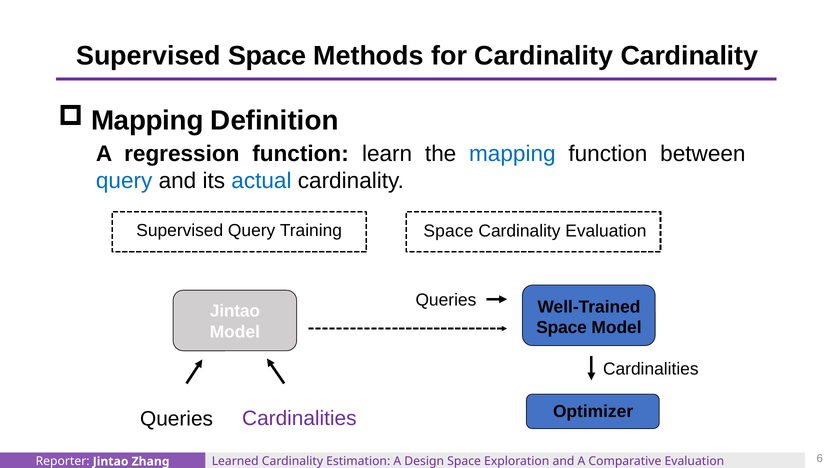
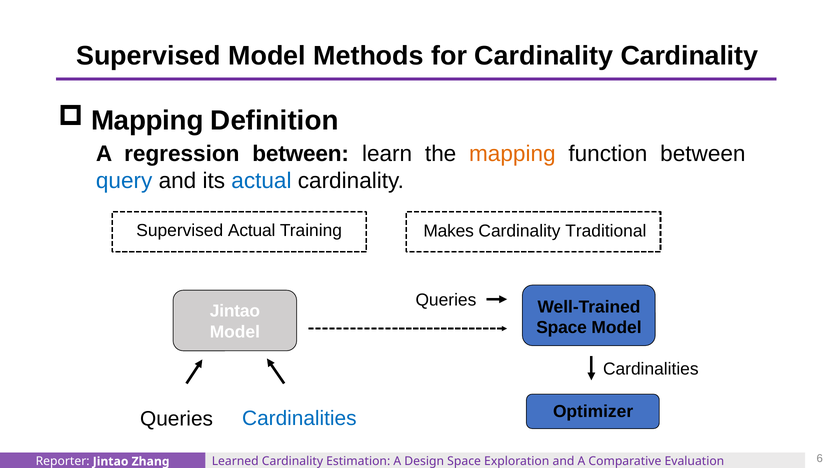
Supervised Space: Space -> Model
regression function: function -> between
mapping at (512, 154) colour: blue -> orange
Supervised Query: Query -> Actual
Space at (448, 231): Space -> Makes
Cardinality Evaluation: Evaluation -> Traditional
Cardinalities at (299, 419) colour: purple -> blue
